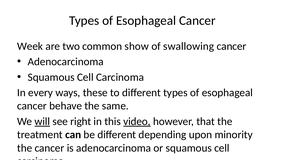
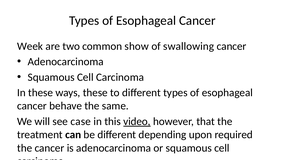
In every: every -> these
will underline: present -> none
right: right -> case
minority: minority -> required
